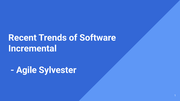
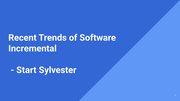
Agile: Agile -> Start
